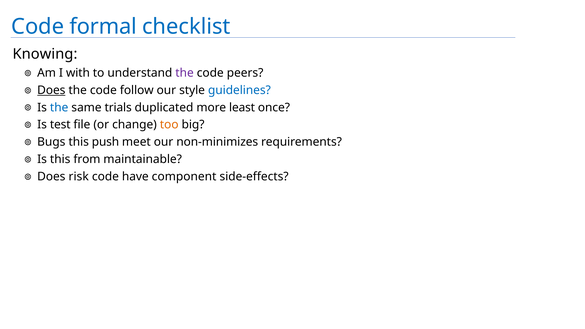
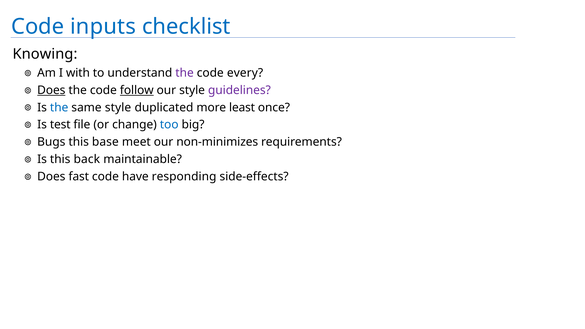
formal: formal -> inputs
peers: peers -> every
follow underline: none -> present
guidelines colour: blue -> purple
same trials: trials -> style
too colour: orange -> blue
push: push -> base
from: from -> back
risk: risk -> fast
component: component -> responding
